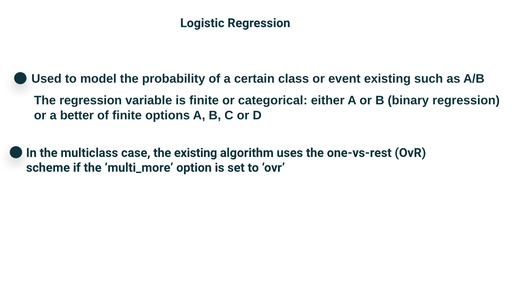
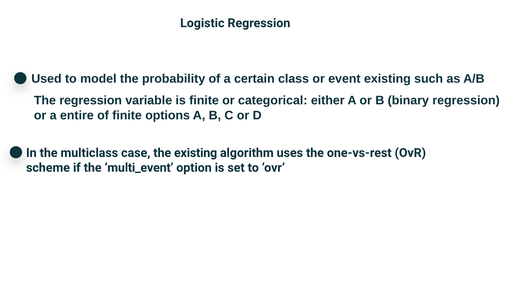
better: better -> entire
multi_more: multi_more -> multi_event
